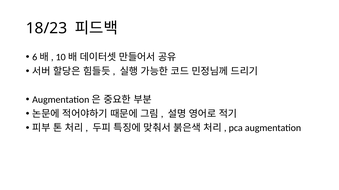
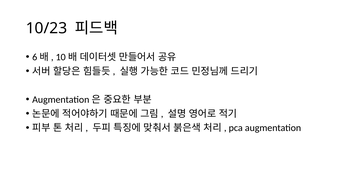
18/23: 18/23 -> 10/23
